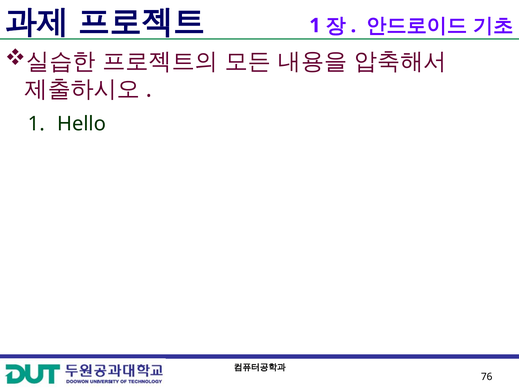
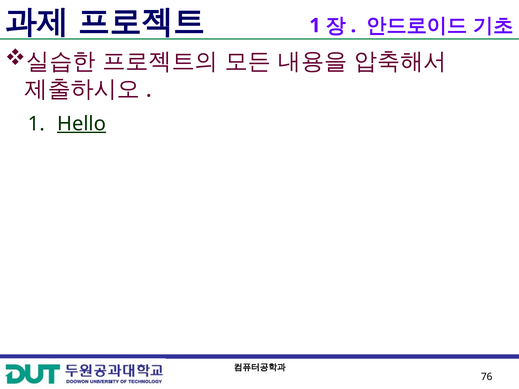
Hello underline: none -> present
